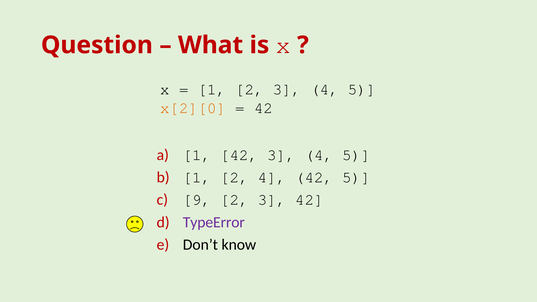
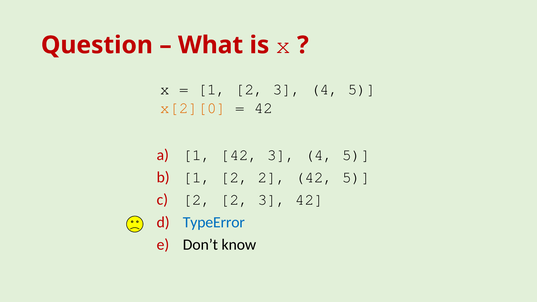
1 2 4: 4 -> 2
9 at (197, 200): 9 -> 2
TypeError colour: purple -> blue
